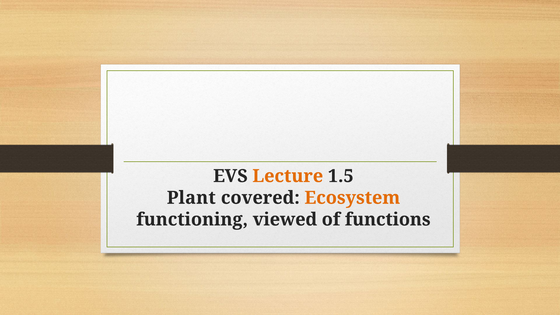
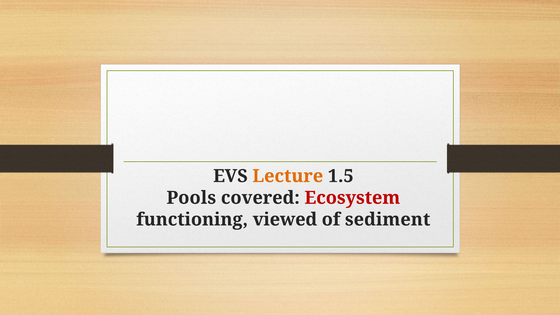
Plant: Plant -> Pools
Ecosystem colour: orange -> red
functions: functions -> sediment
